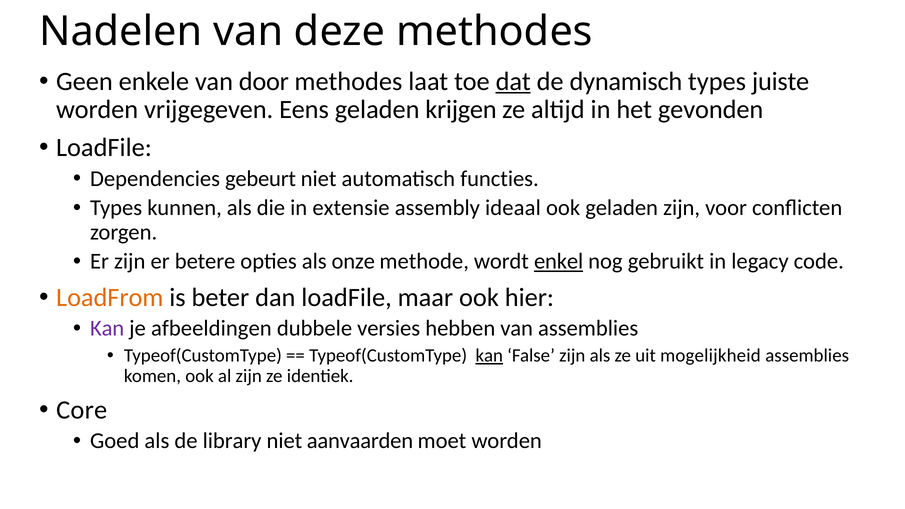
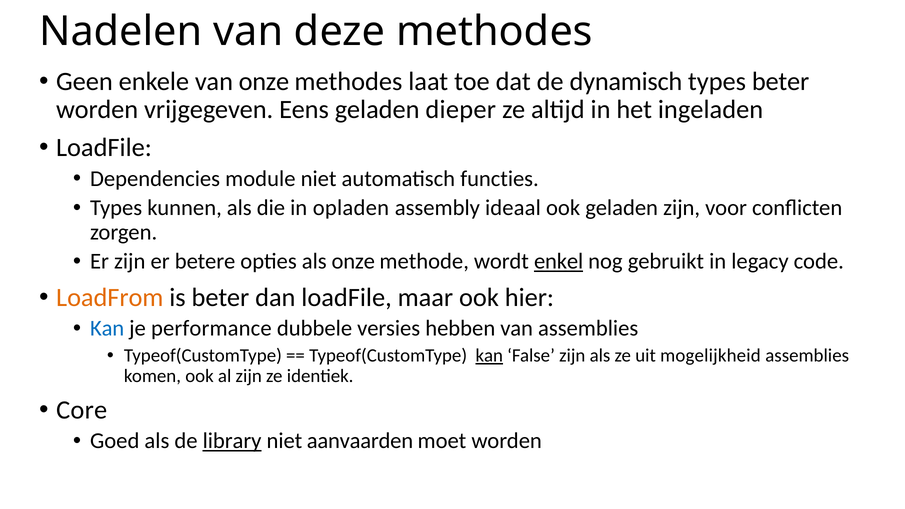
van door: door -> onze
dat underline: present -> none
types juiste: juiste -> beter
krijgen: krijgen -> dieper
gevonden: gevonden -> ingeladen
gebeurt: gebeurt -> module
extensie: extensie -> opladen
Kan at (107, 329) colour: purple -> blue
afbeeldingen: afbeeldingen -> performance
library underline: none -> present
